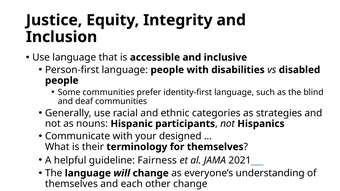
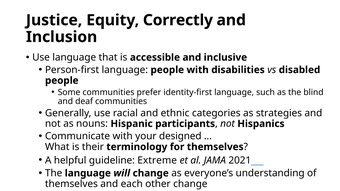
Integrity: Integrity -> Correctly
Fairness: Fairness -> Extreme
